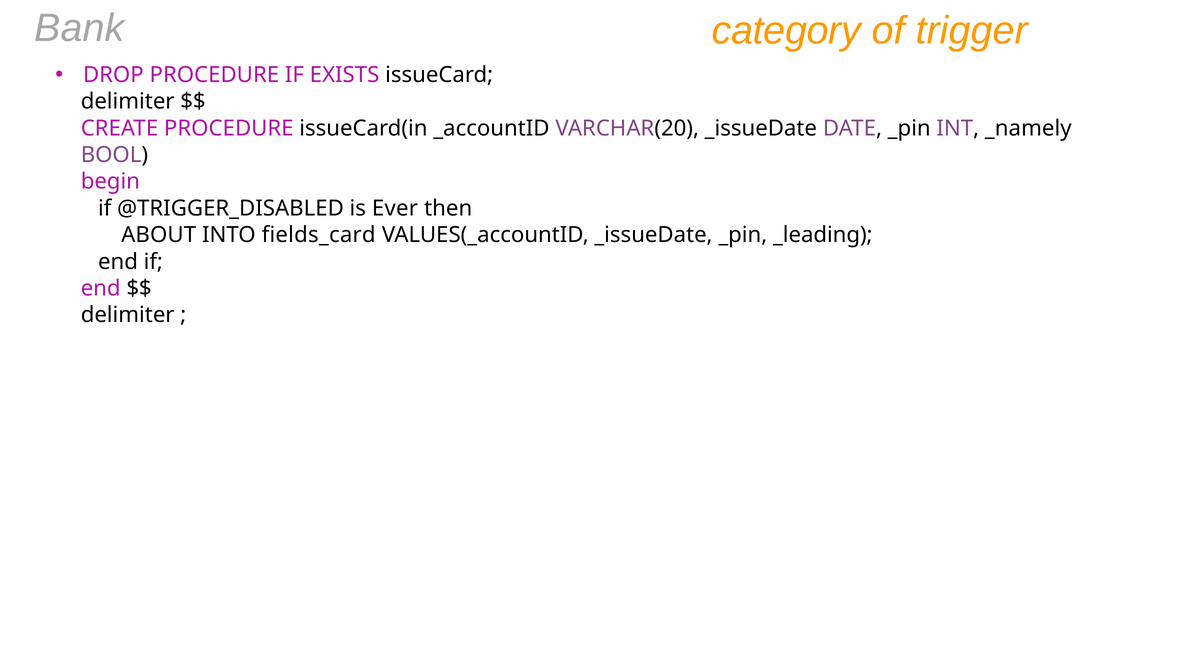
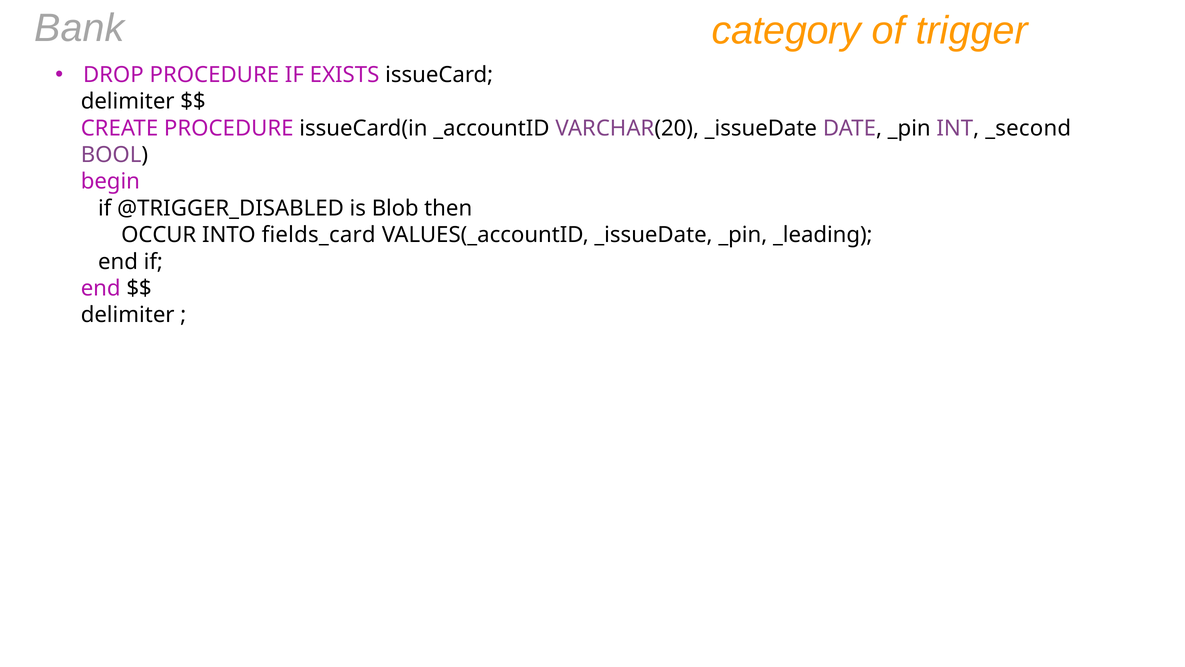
_namely: _namely -> _second
Ever: Ever -> Blob
ABOUT: ABOUT -> OCCUR
